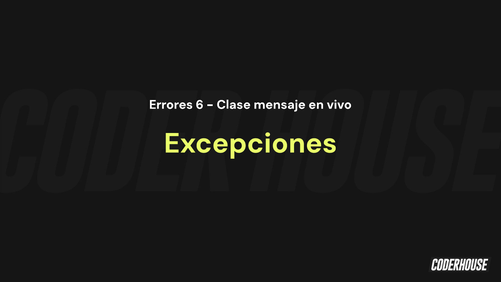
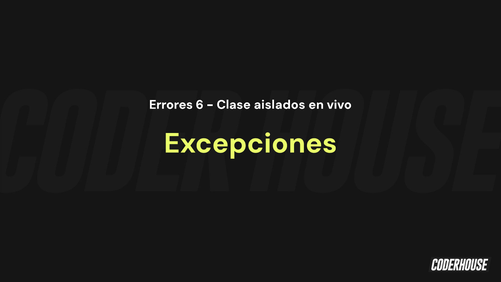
mensaje: mensaje -> aislados
